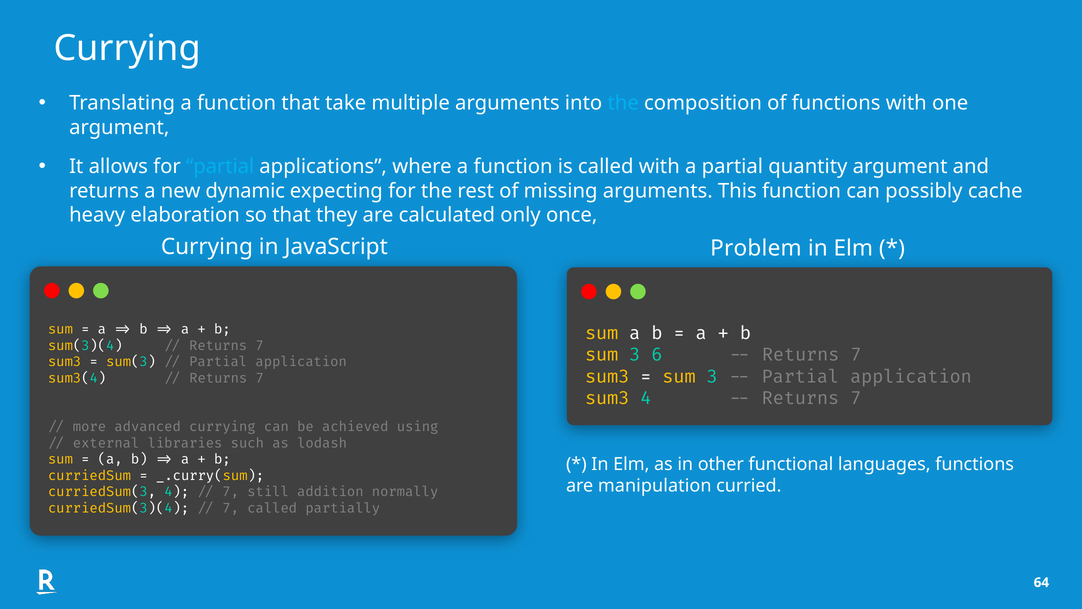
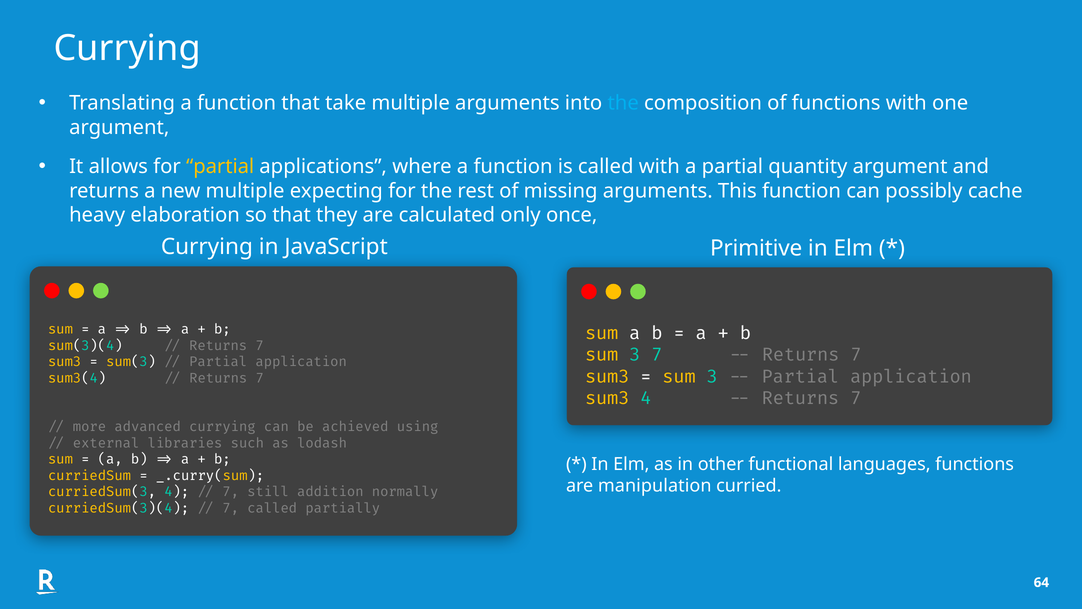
partial at (220, 166) colour: light blue -> yellow
new dynamic: dynamic -> multiple
Problem: Problem -> Primitive
3 6: 6 -> 7
